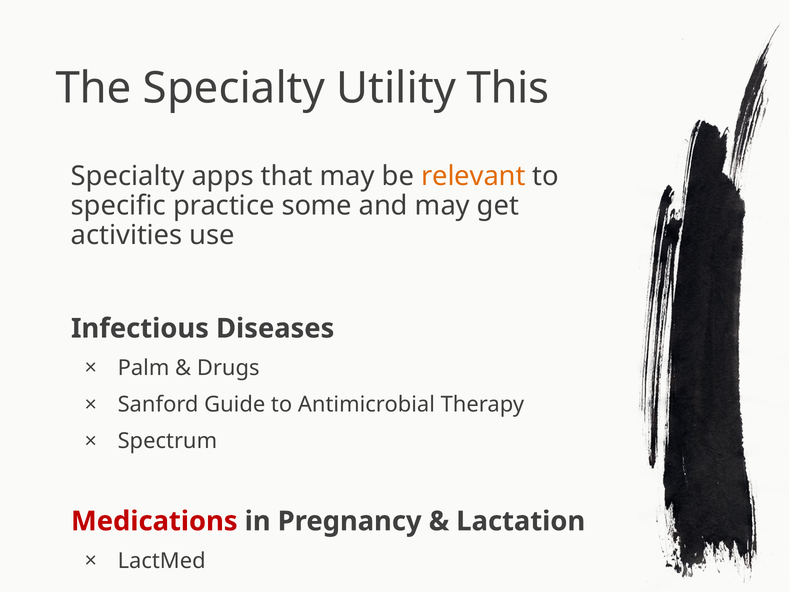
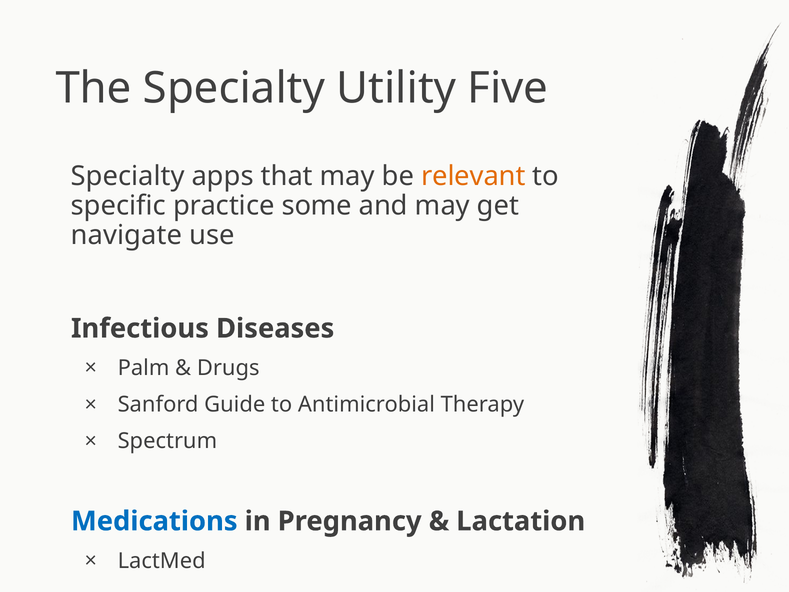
This: This -> Five
activities: activities -> navigate
Medications colour: red -> blue
